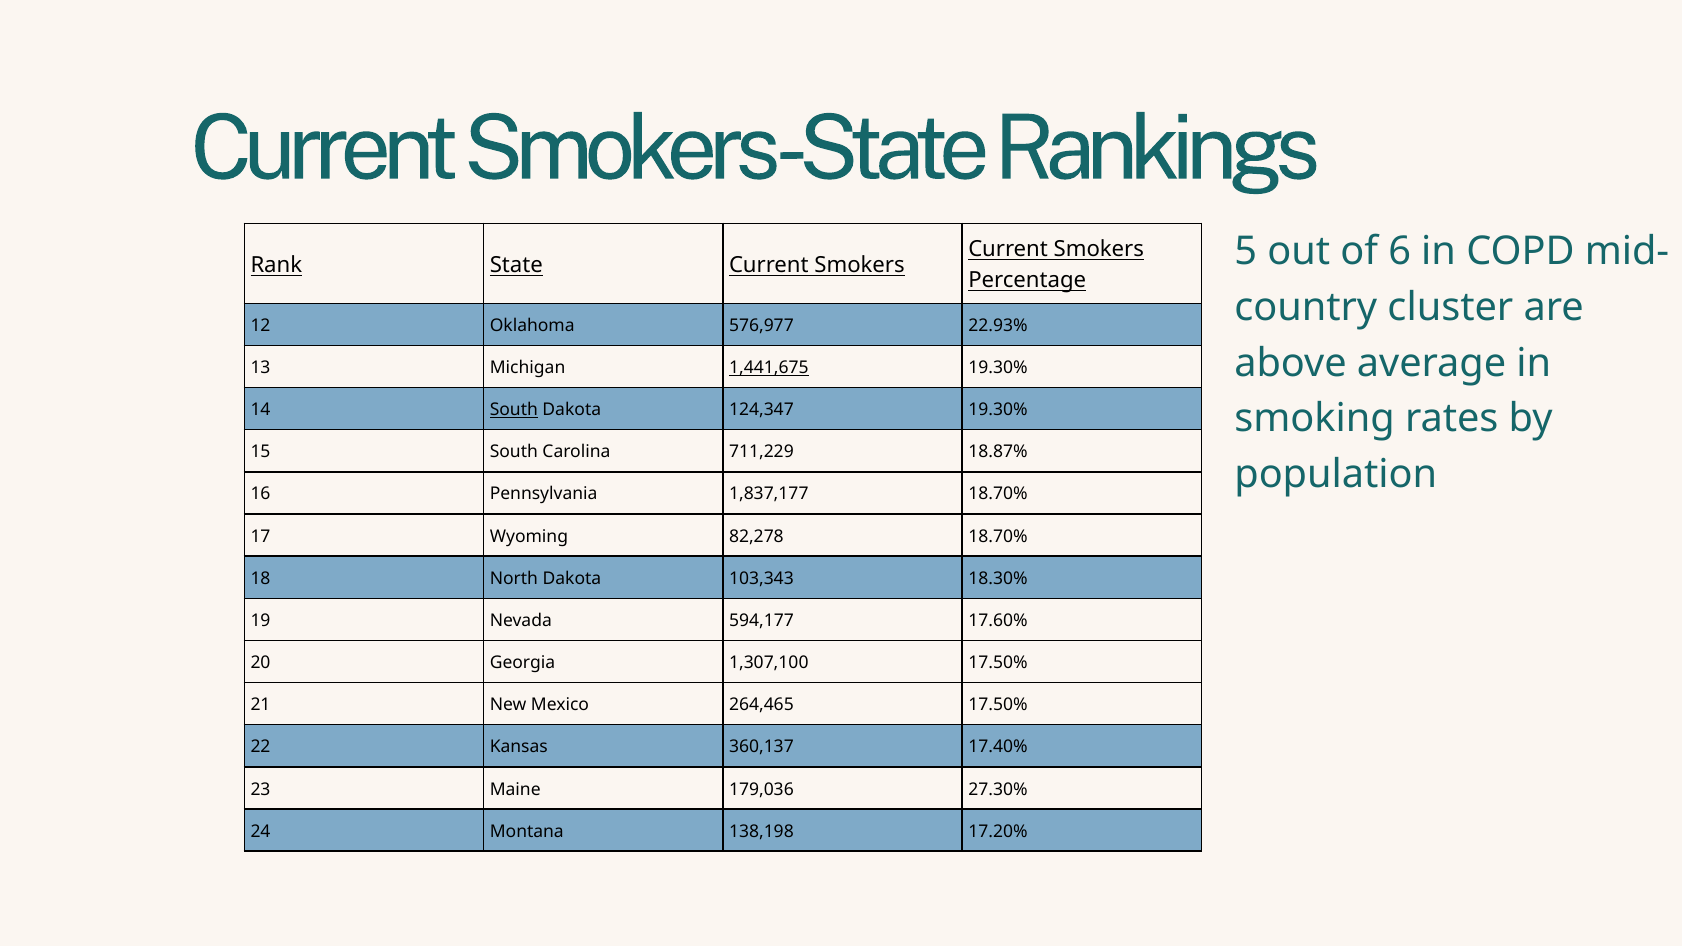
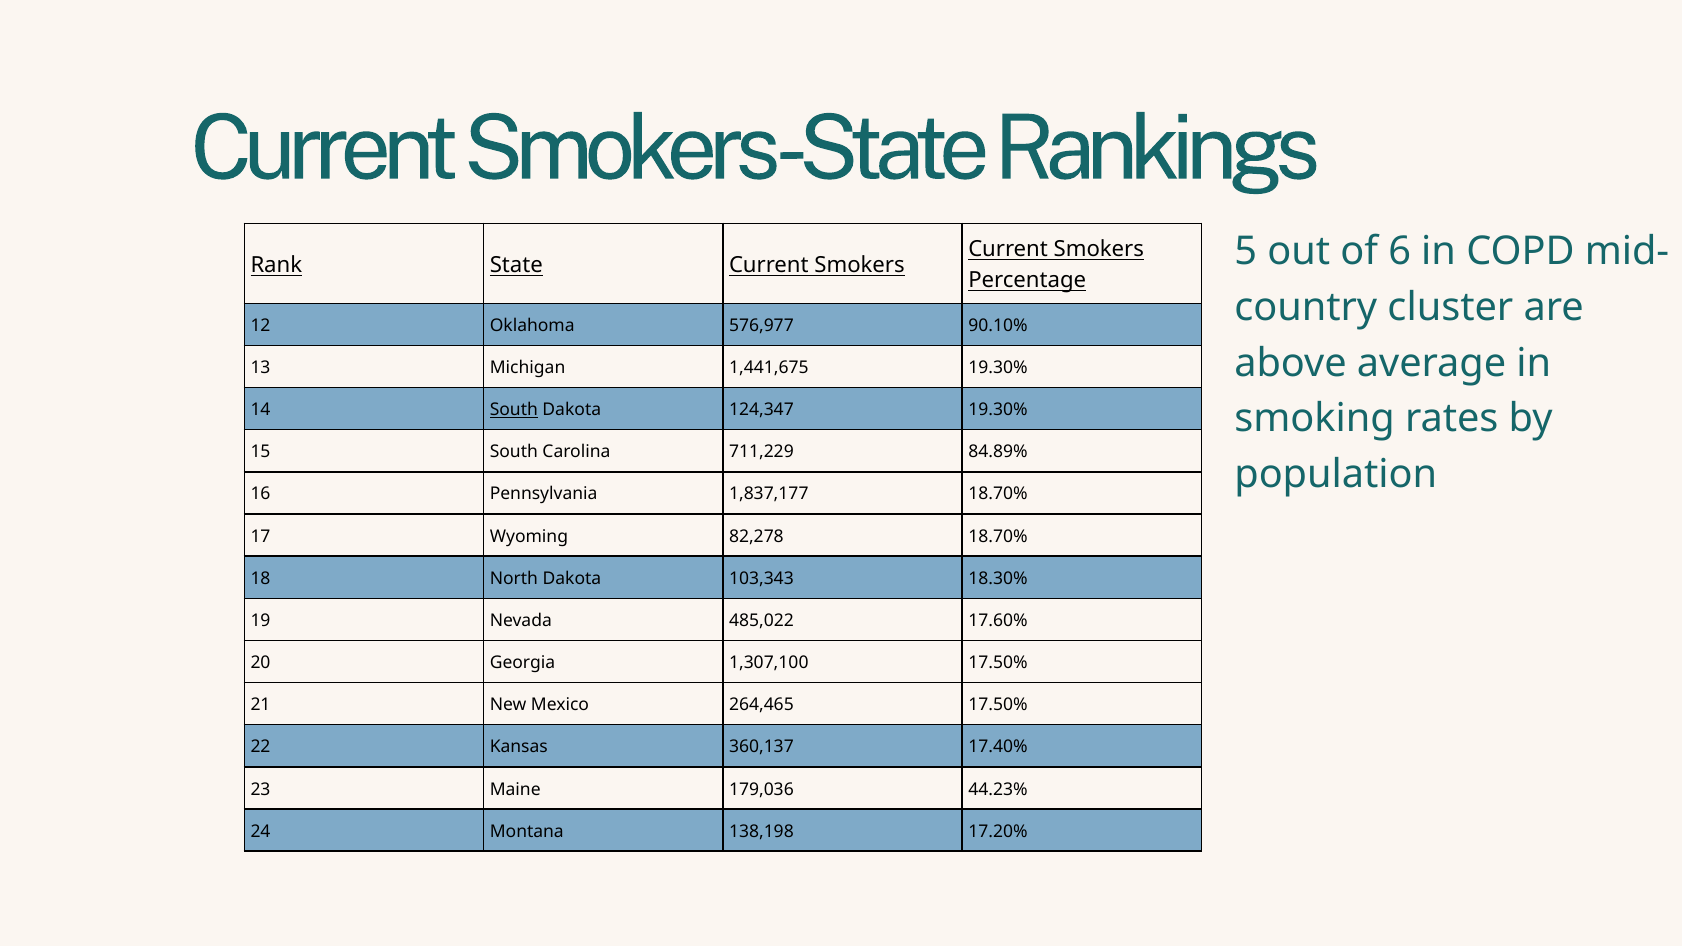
22.93%: 22.93% -> 90.10%
1,441,675 underline: present -> none
18.87%: 18.87% -> 84.89%
594,177: 594,177 -> 485,022
27.30%: 27.30% -> 44.23%
